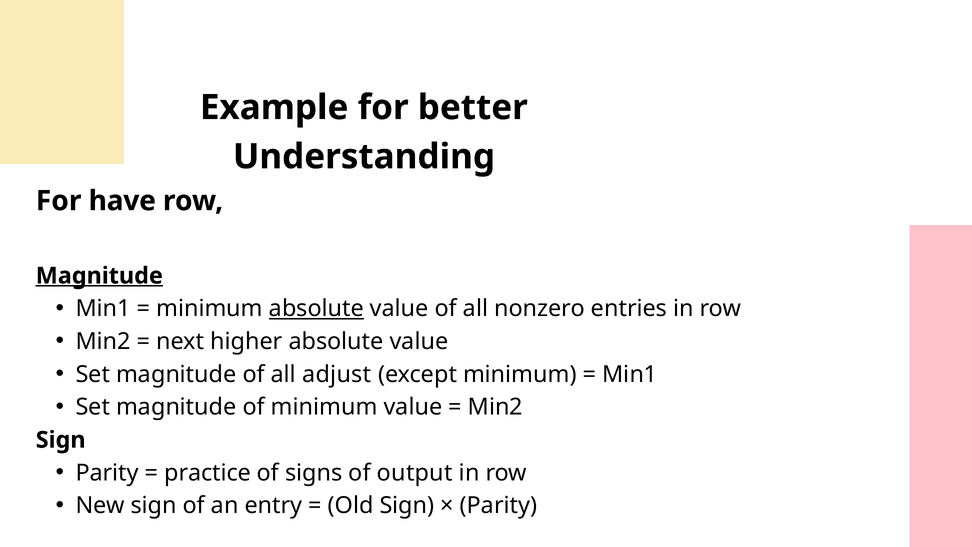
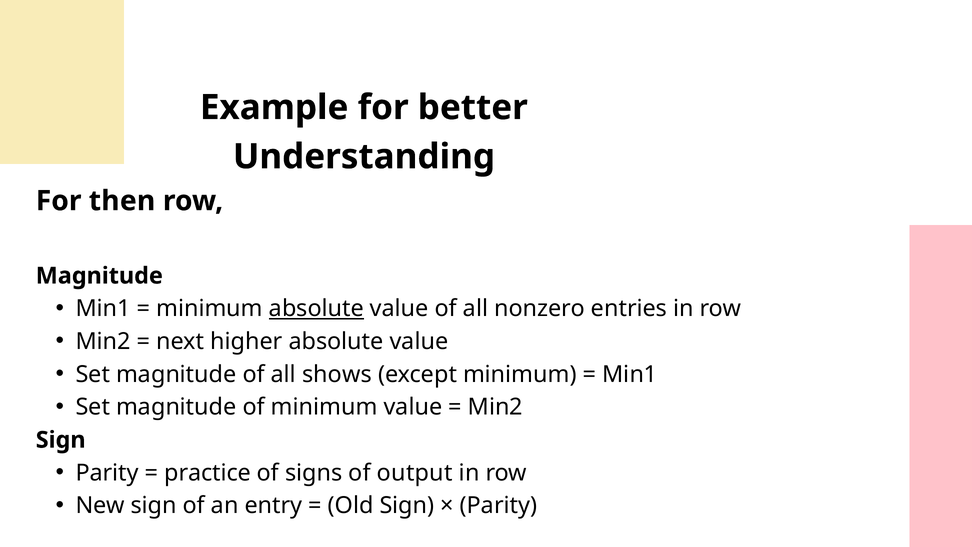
have: have -> then
Magnitude at (99, 276) underline: present -> none
adjust: adjust -> shows
